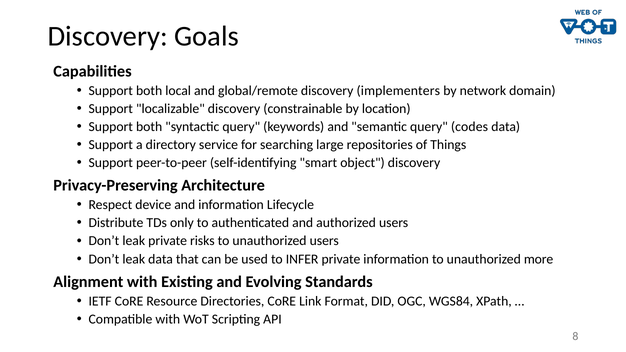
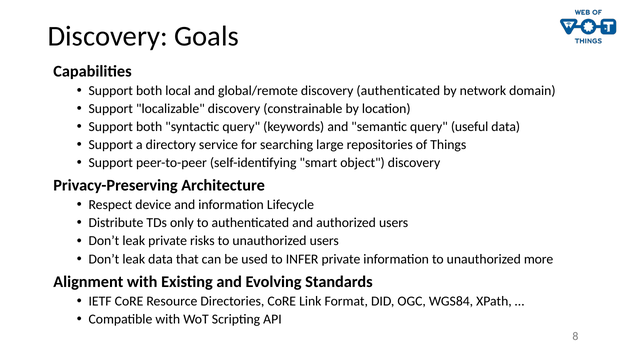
discovery implementers: implementers -> authenticated
codes: codes -> useful
